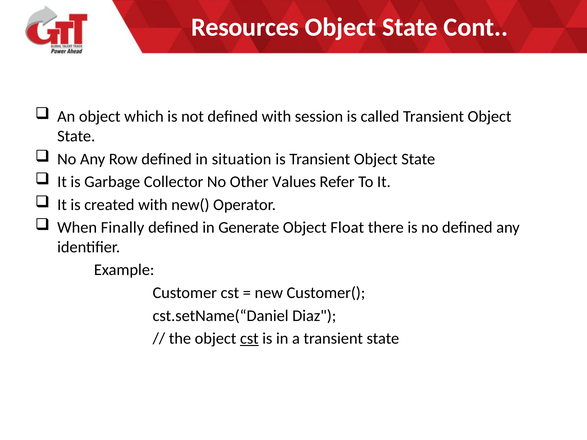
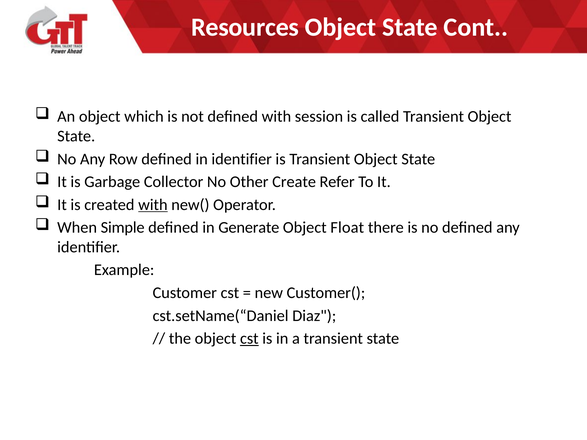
in situation: situation -> identifier
Values: Values -> Create
with at (153, 205) underline: none -> present
Finally: Finally -> Simple
